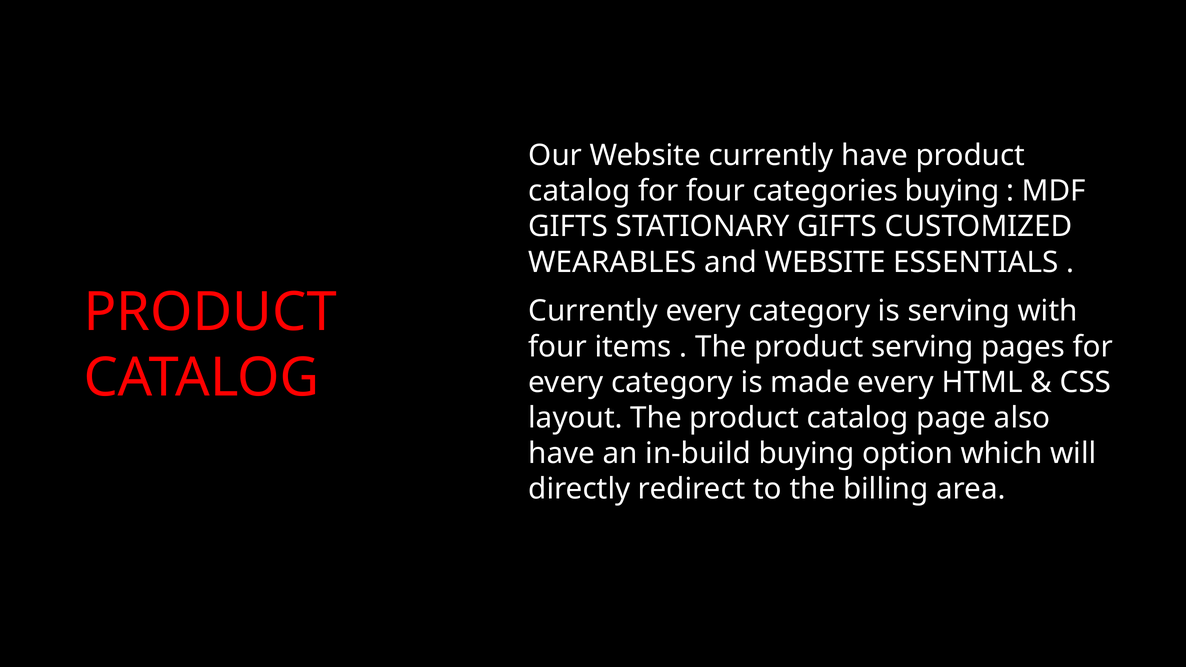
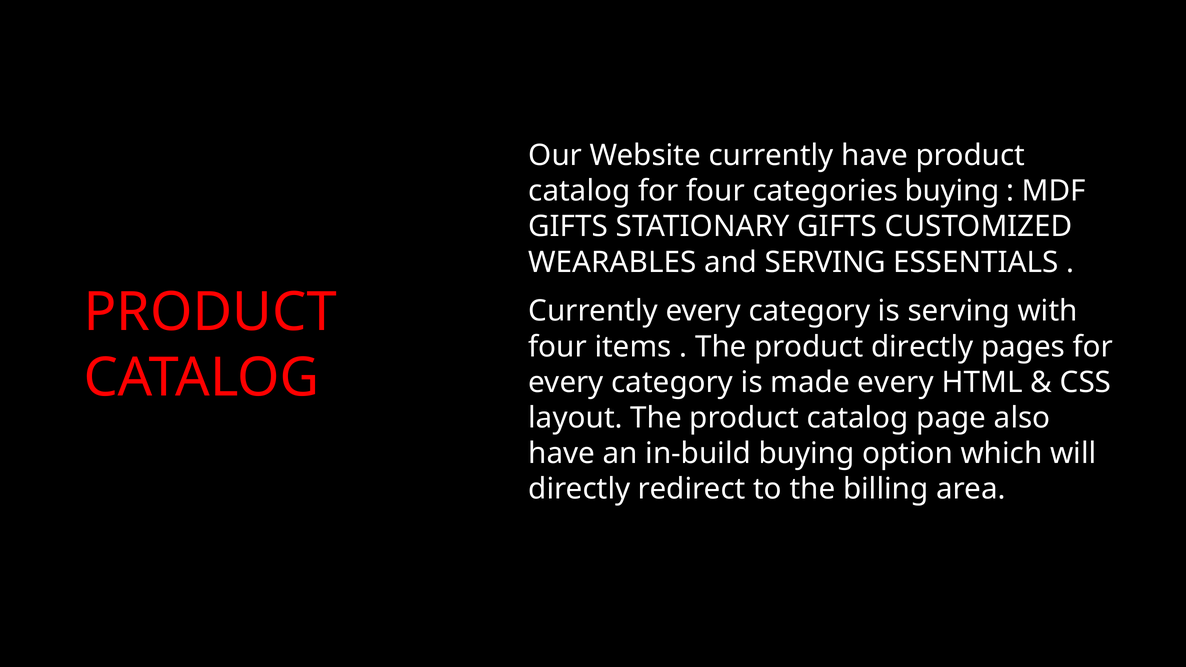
and WEBSITE: WEBSITE -> SERVING
product serving: serving -> directly
